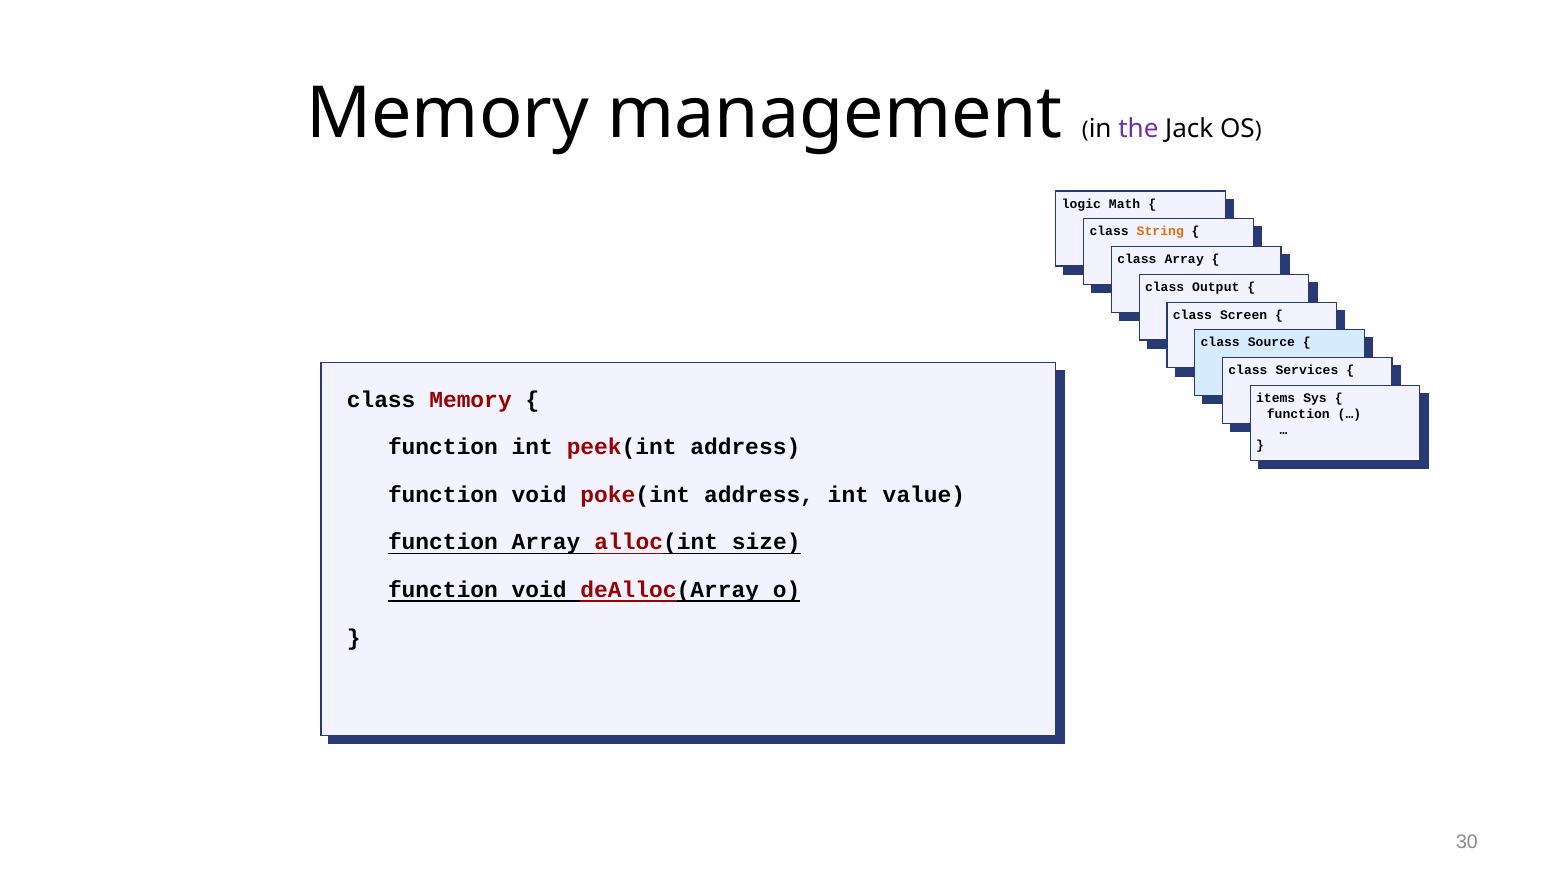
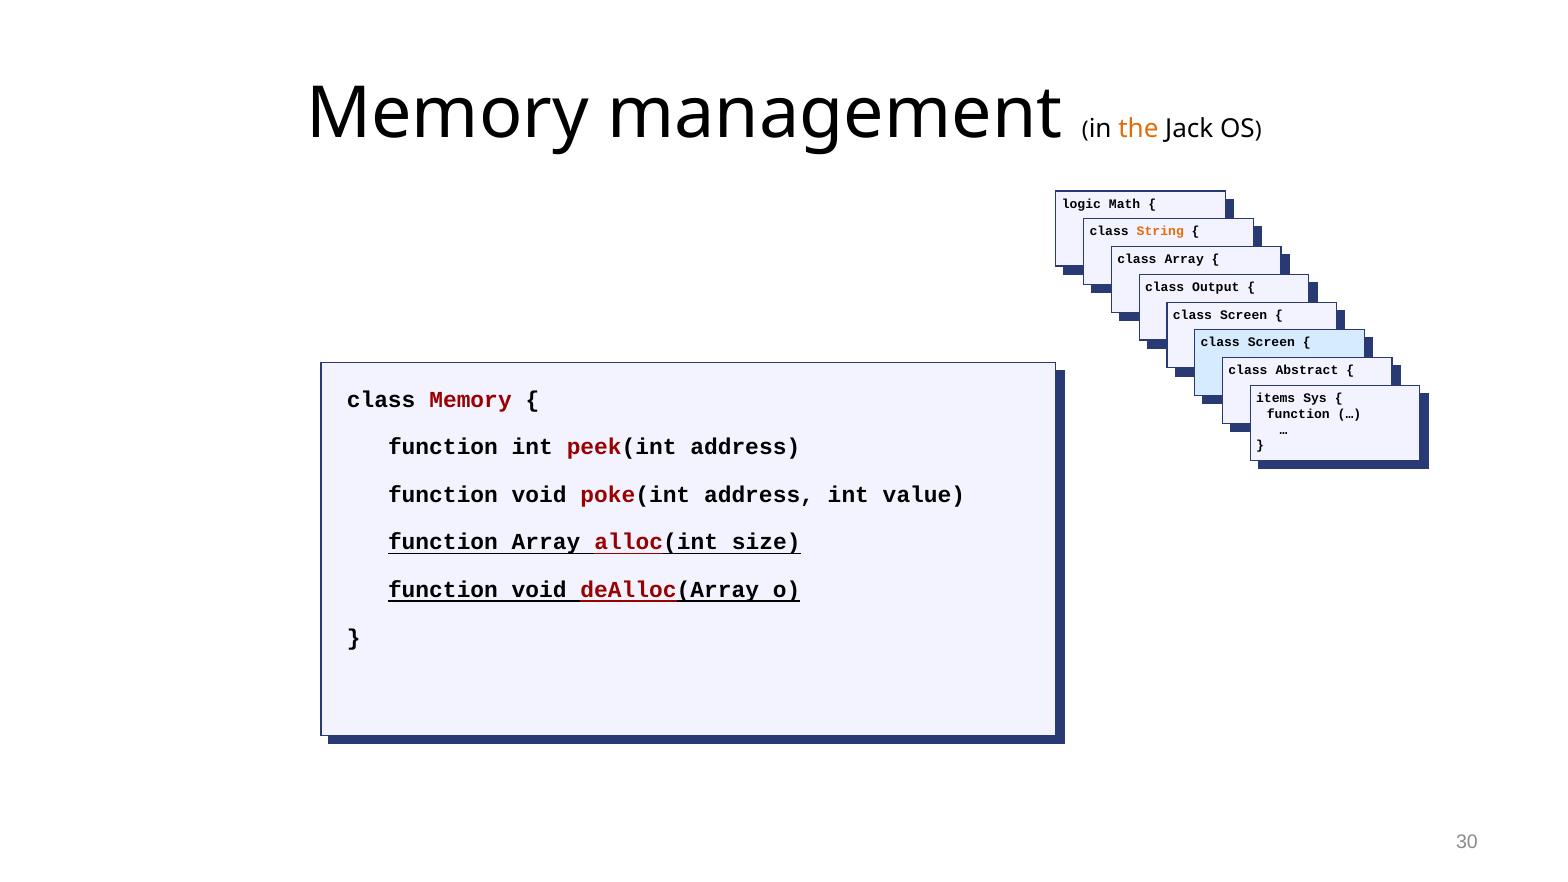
the colour: purple -> orange
Source at (1271, 343): Source -> Screen
Services: Services -> Abstract
